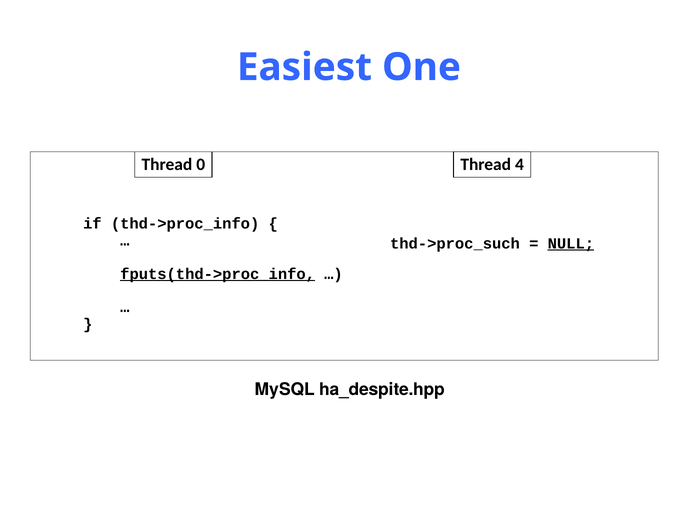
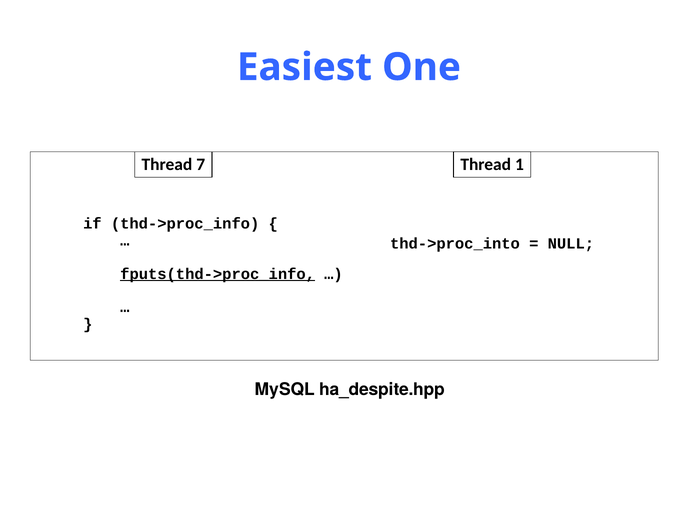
0: 0 -> 7
4: 4 -> 1
thd->proc_such: thd->proc_such -> thd->proc_into
NULL underline: present -> none
